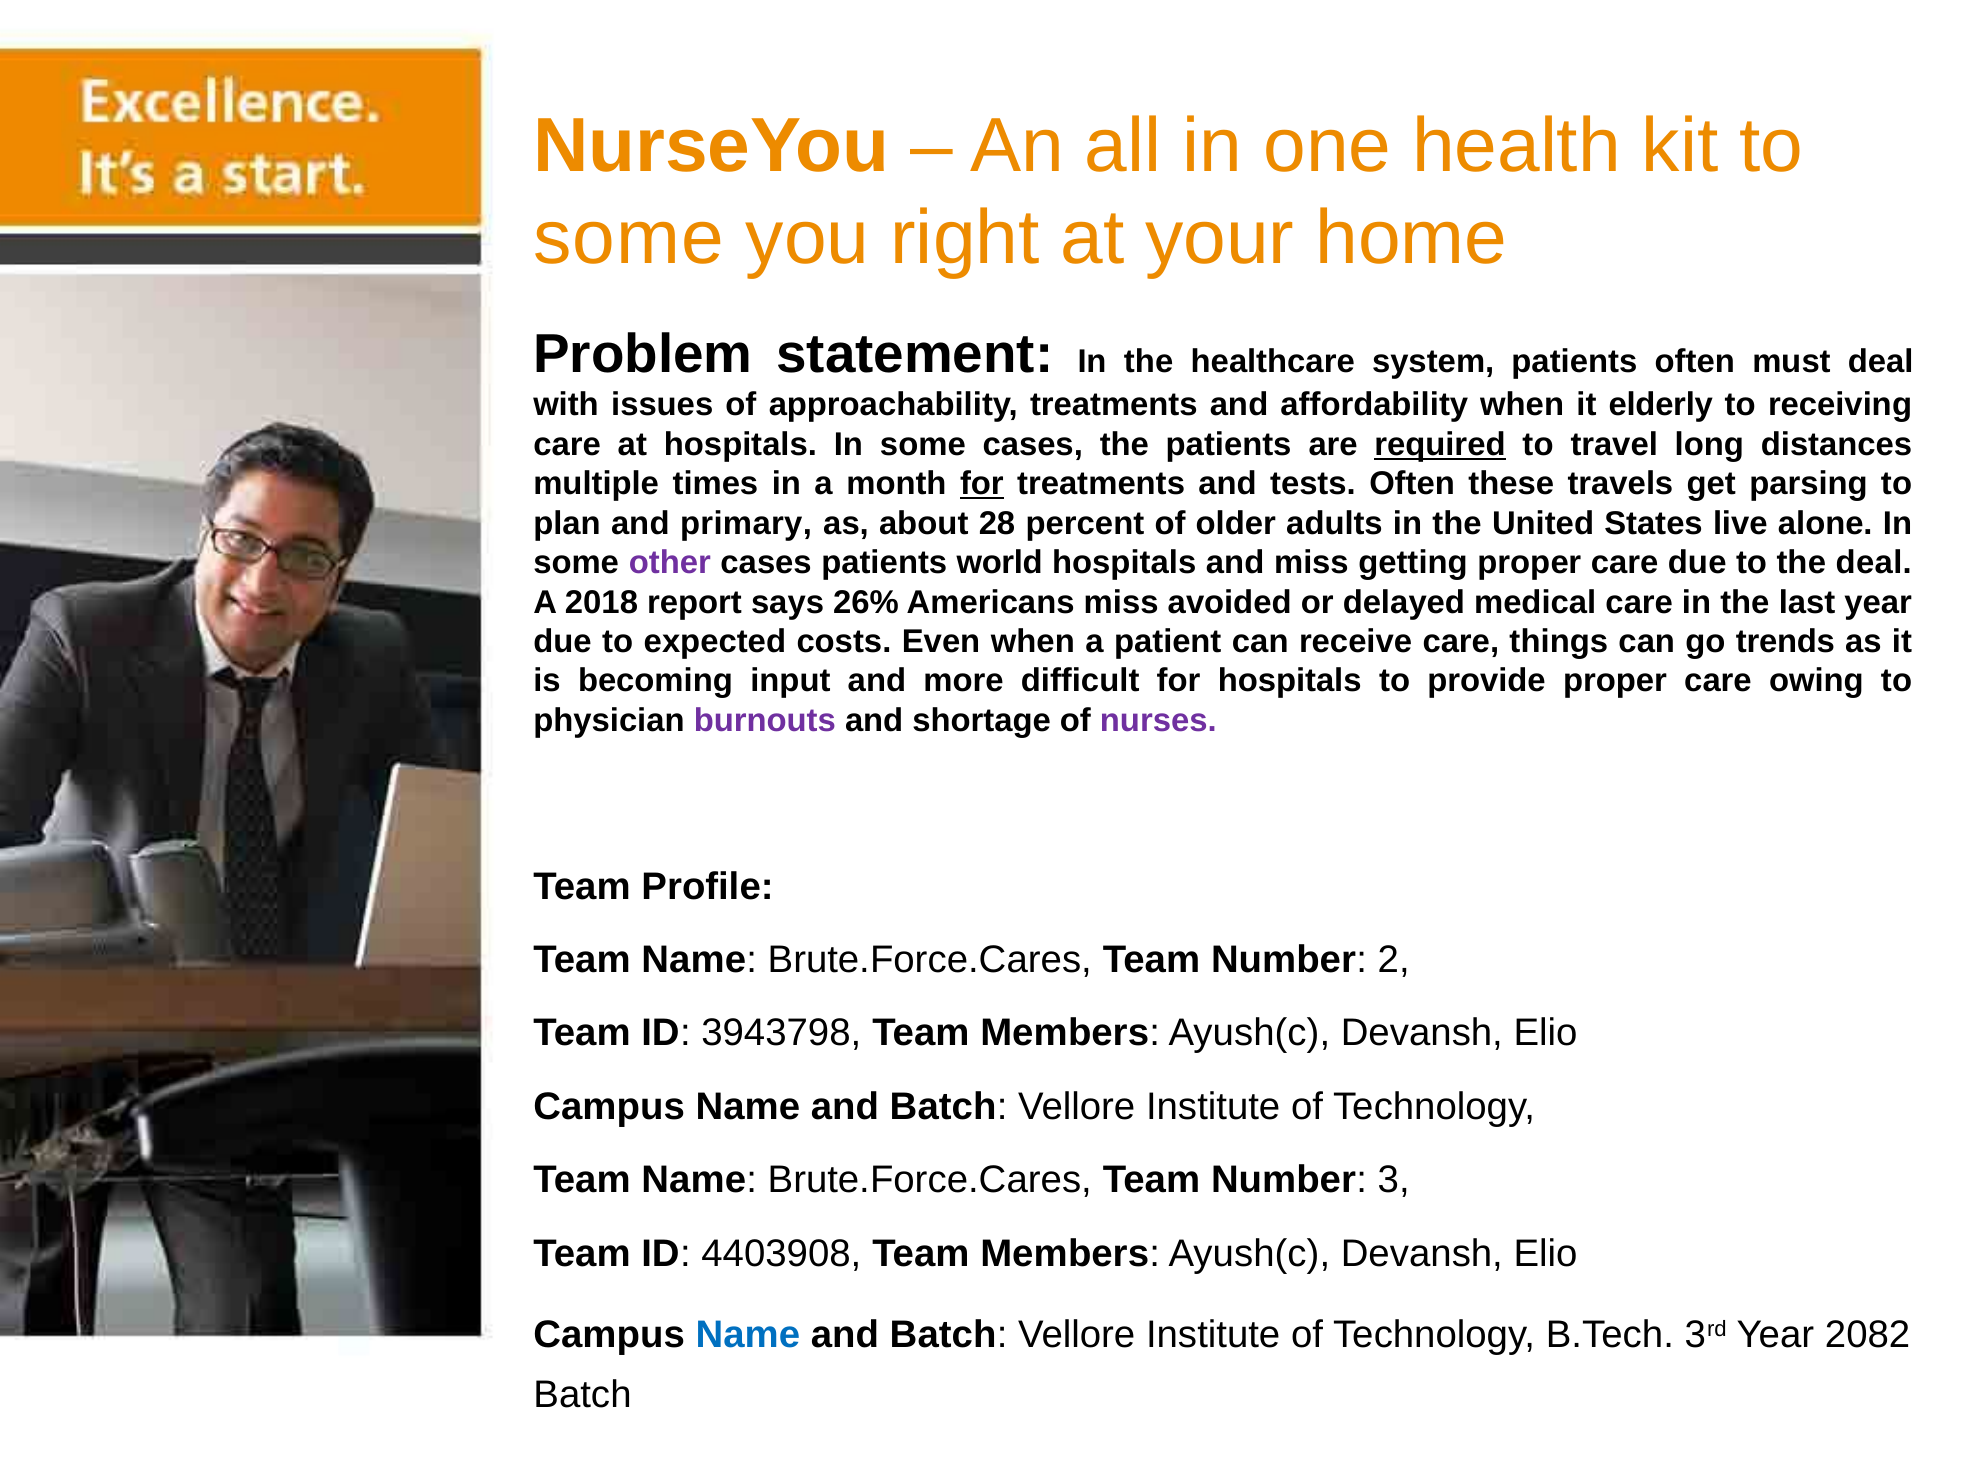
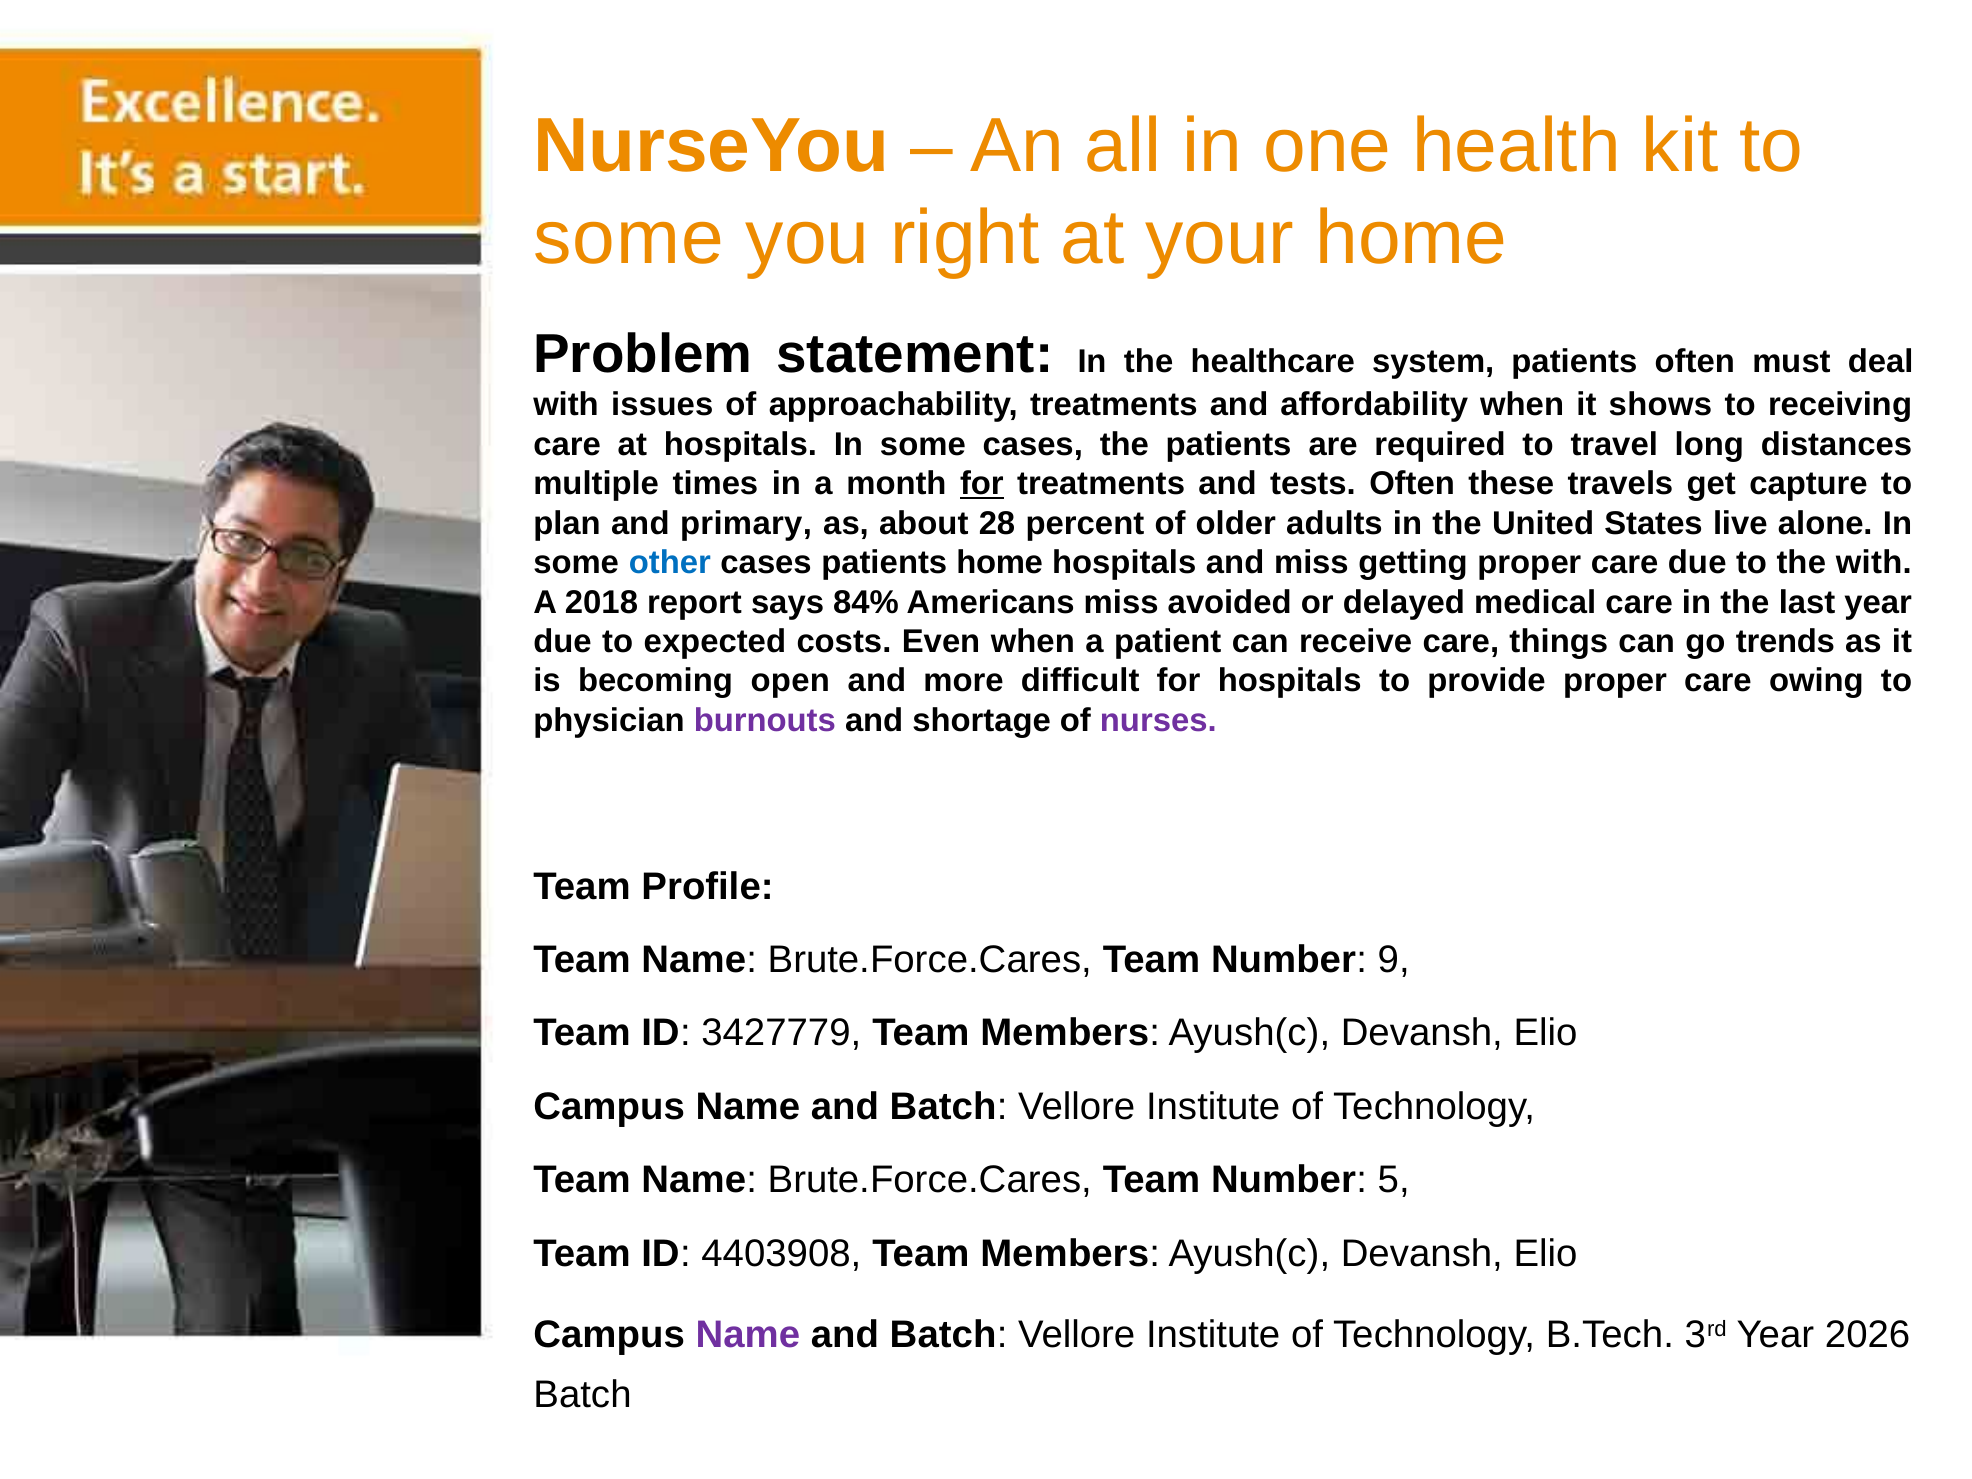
elderly: elderly -> shows
required underline: present -> none
parsing: parsing -> capture
other colour: purple -> blue
patients world: world -> home
the deal: deal -> with
26%: 26% -> 84%
input: input -> open
Number 2: 2 -> 9
3943798: 3943798 -> 3427779
3: 3 -> 5
Name at (748, 1335) colour: blue -> purple
2082: 2082 -> 2026
